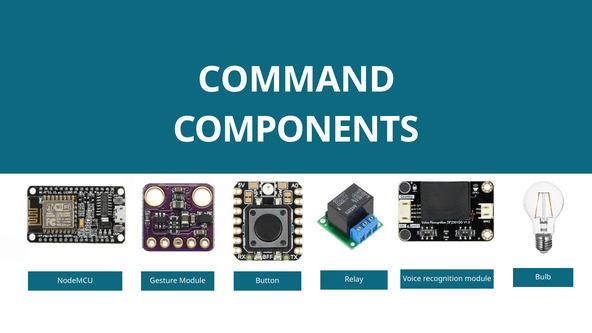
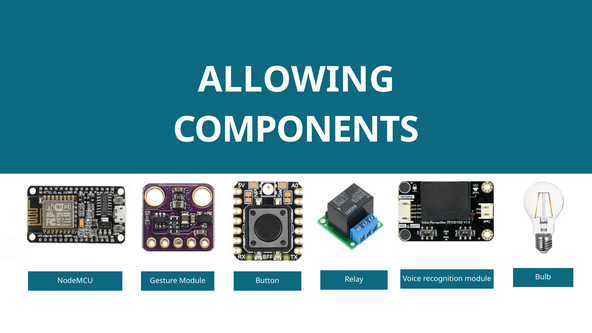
COMMAND: COMMAND -> ALLOWING
